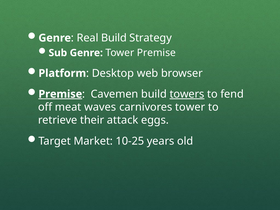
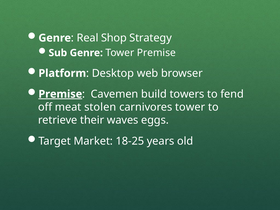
Real Build: Build -> Shop
towers underline: present -> none
waves: waves -> stolen
attack: attack -> waves
10-25: 10-25 -> 18-25
